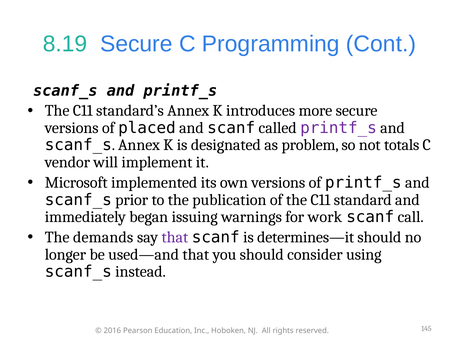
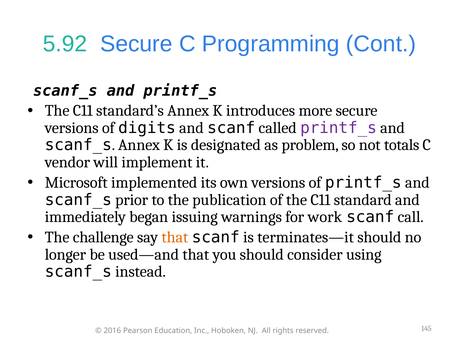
8.19: 8.19 -> 5.92
placed: placed -> digits
demands: demands -> challenge
that at (175, 237) colour: purple -> orange
determines—it: determines—it -> terminates—it
